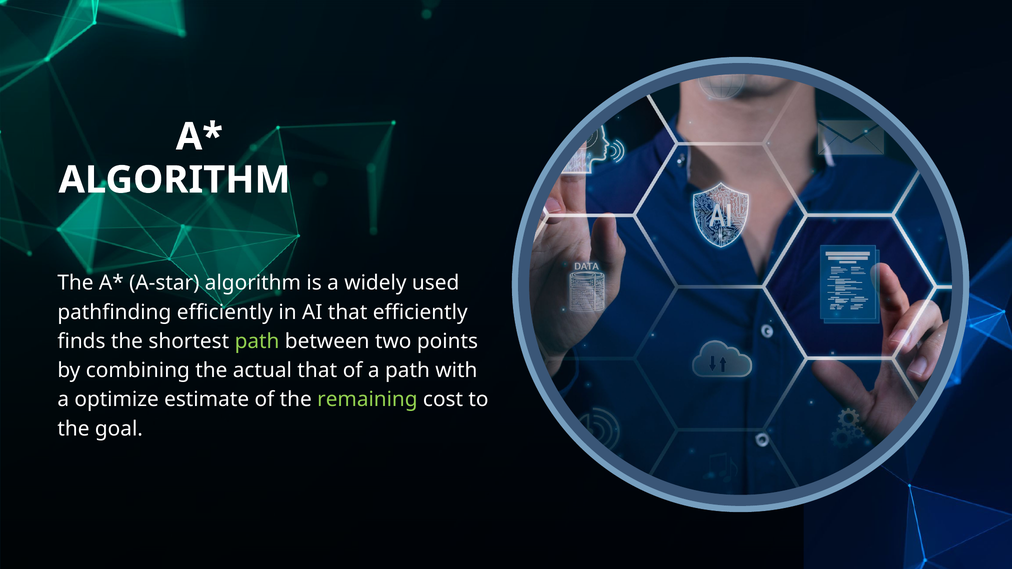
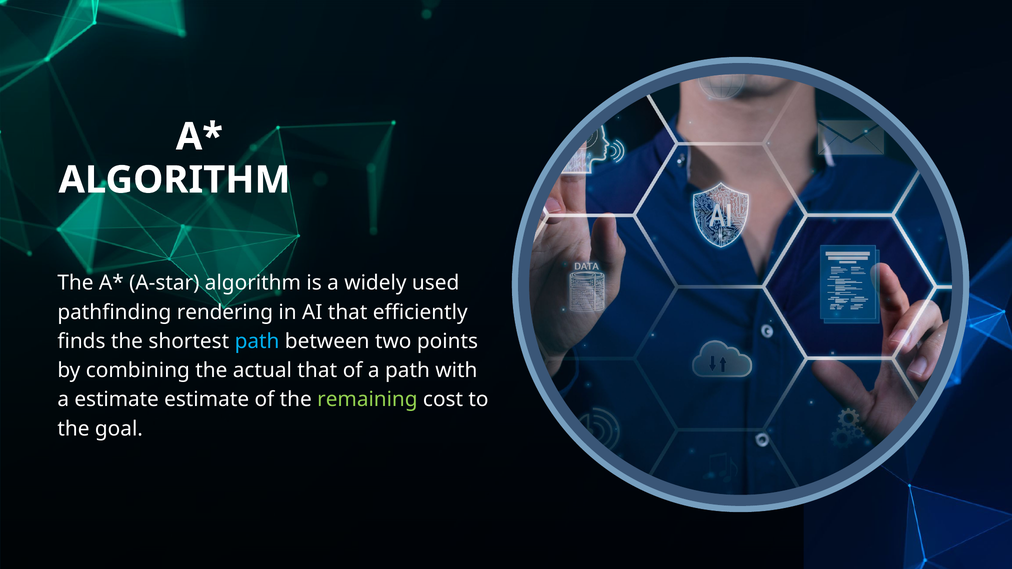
pathfinding efficiently: efficiently -> rendering
path at (257, 341) colour: light green -> light blue
a optimize: optimize -> estimate
